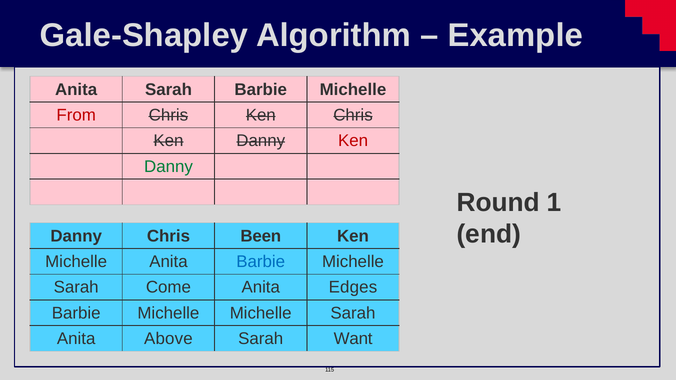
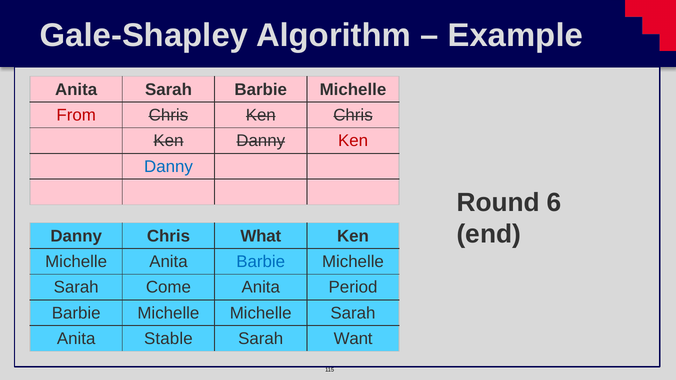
Danny at (168, 167) colour: green -> blue
1: 1 -> 6
Been: Been -> What
Edges: Edges -> Period
Above: Above -> Stable
